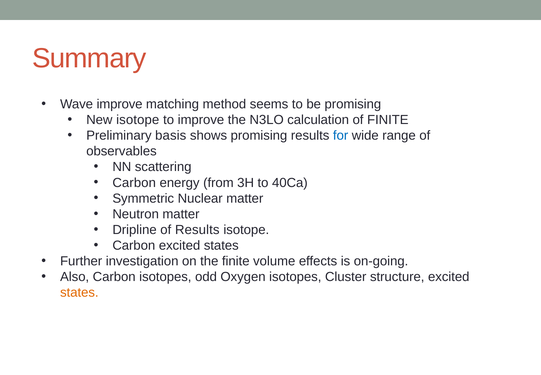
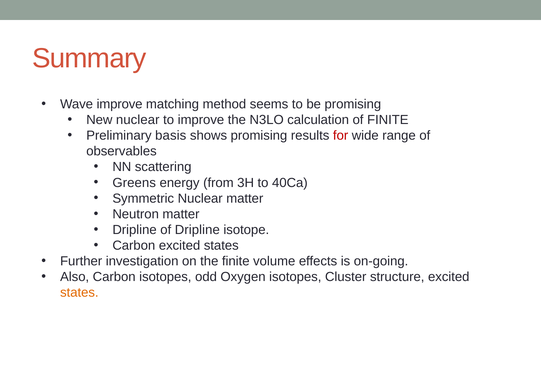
New isotope: isotope -> nuclear
for colour: blue -> red
Carbon at (134, 182): Carbon -> Greens
of Results: Results -> Dripline
